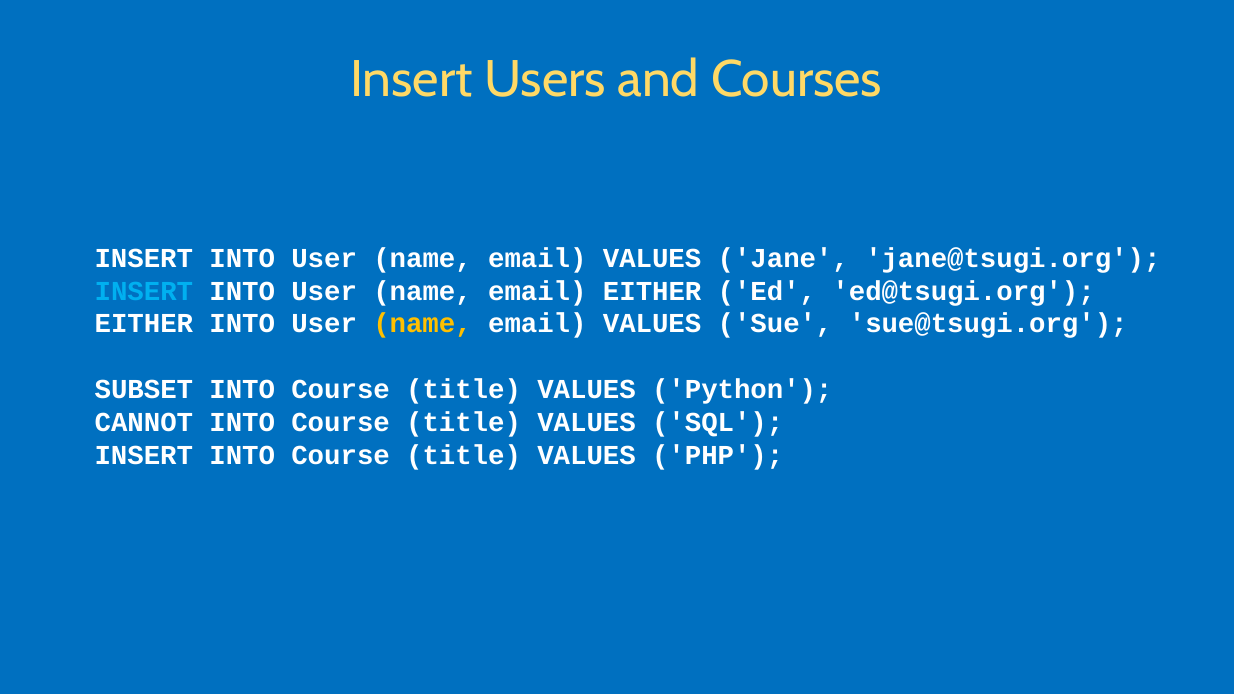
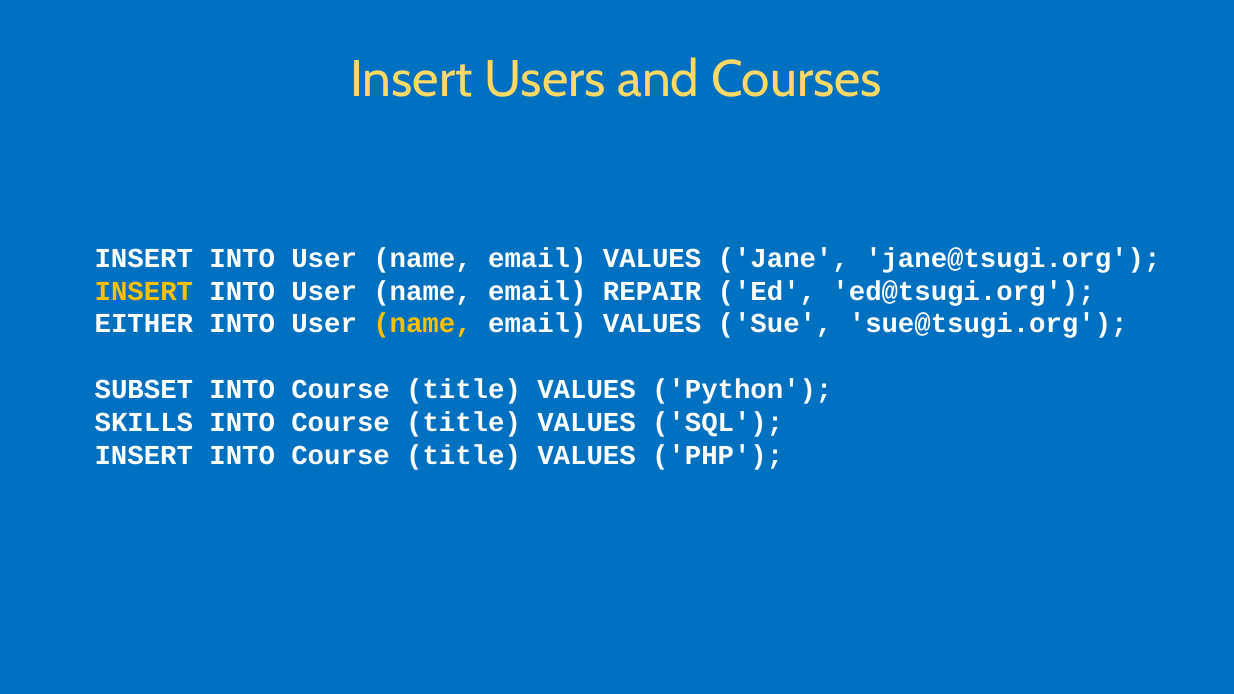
INSERT at (144, 291) colour: light blue -> yellow
email EITHER: EITHER -> REPAIR
CANNOT: CANNOT -> SKILLS
